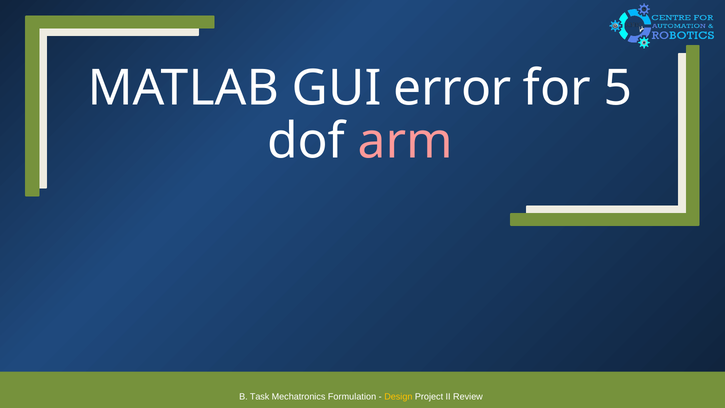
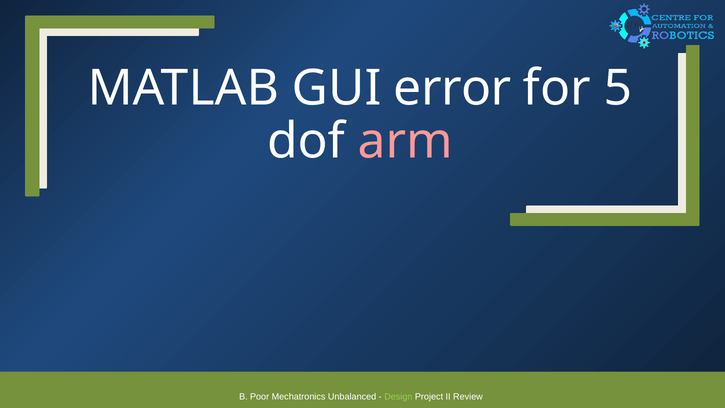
Task: Task -> Poor
Formulation: Formulation -> Unbalanced
Design colour: yellow -> light green
